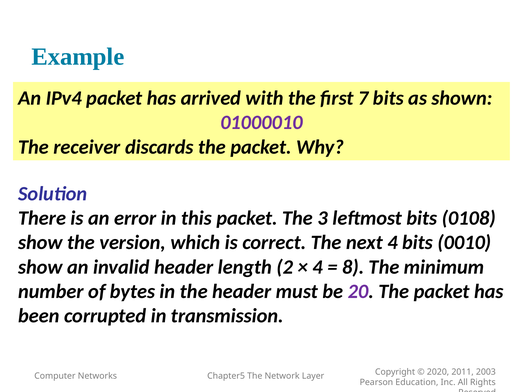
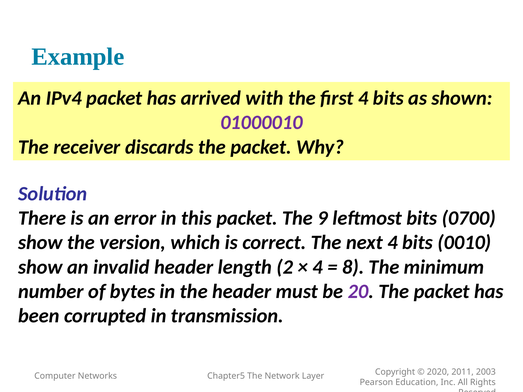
first 7: 7 -> 4
3: 3 -> 9
0108: 0108 -> 0700
